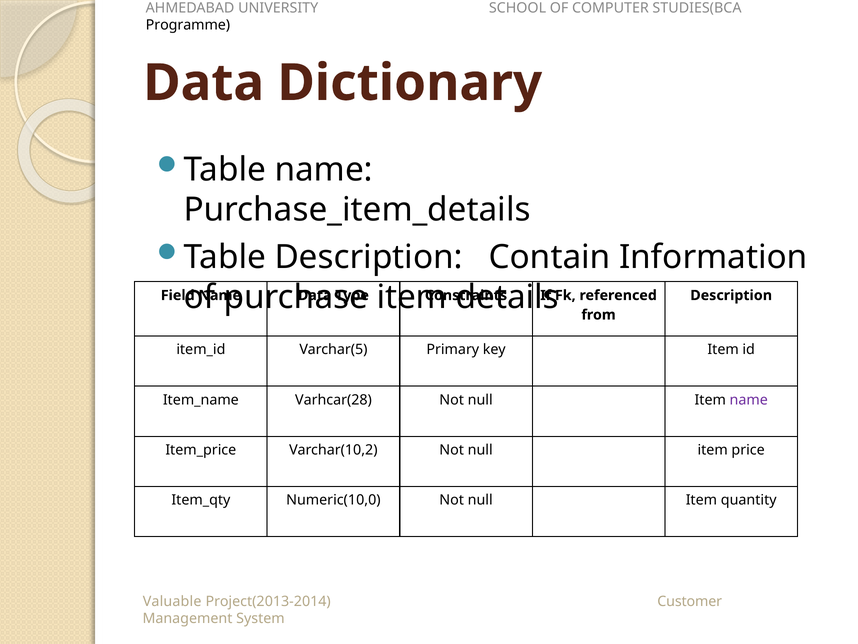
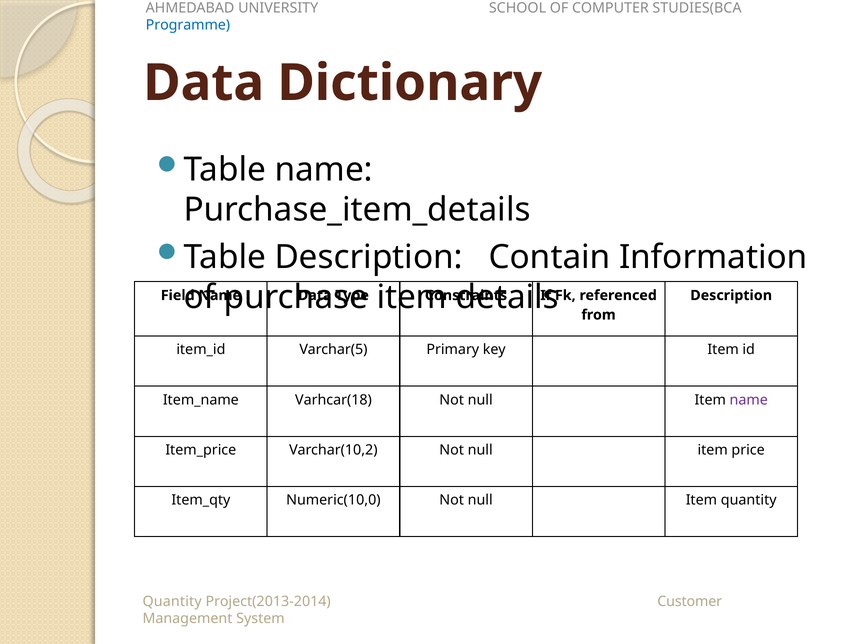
Programme colour: black -> blue
Varhcar(28: Varhcar(28 -> Varhcar(18
Valuable at (172, 601): Valuable -> Quantity
